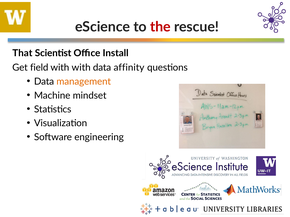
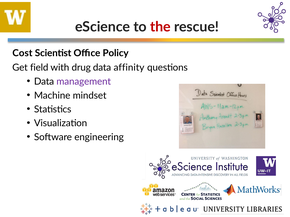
That: That -> Cost
Install: Install -> Policy
with with: with -> drug
management colour: orange -> purple
